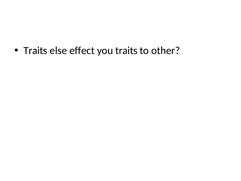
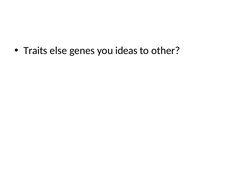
effect: effect -> genes
you traits: traits -> ideas
